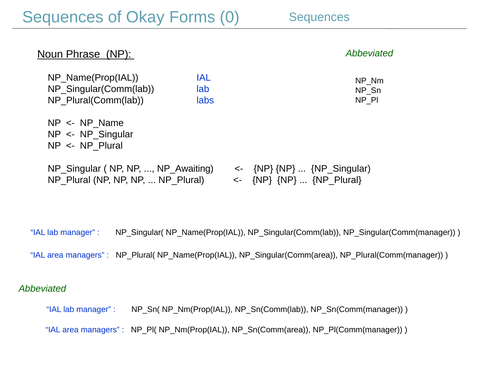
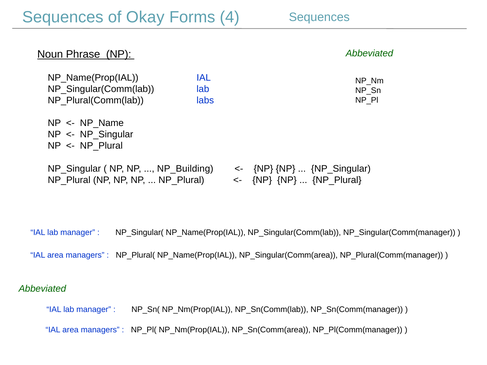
0: 0 -> 4
NP_Awaiting: NP_Awaiting -> NP_Building
